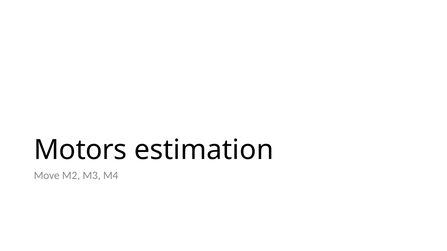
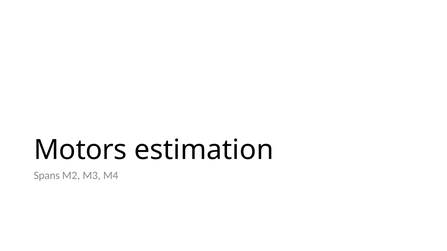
Move: Move -> Spans
